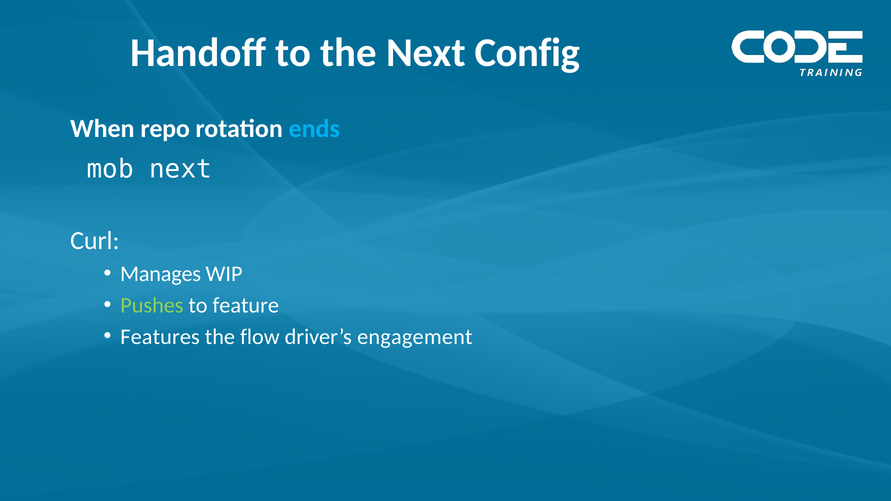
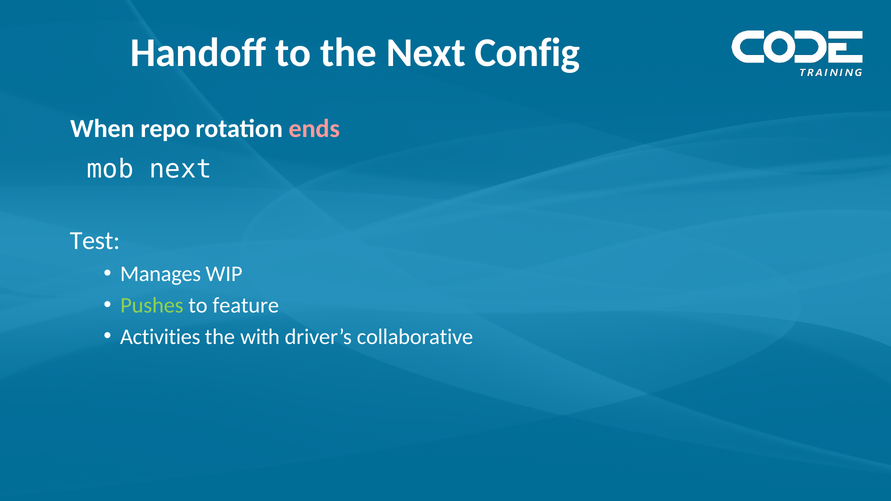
ends colour: light blue -> pink
Curl: Curl -> Test
Features: Features -> Activities
flow: flow -> with
engagement: engagement -> collaborative
